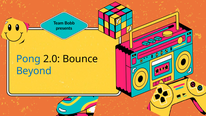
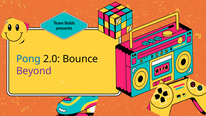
Beyond colour: blue -> purple
